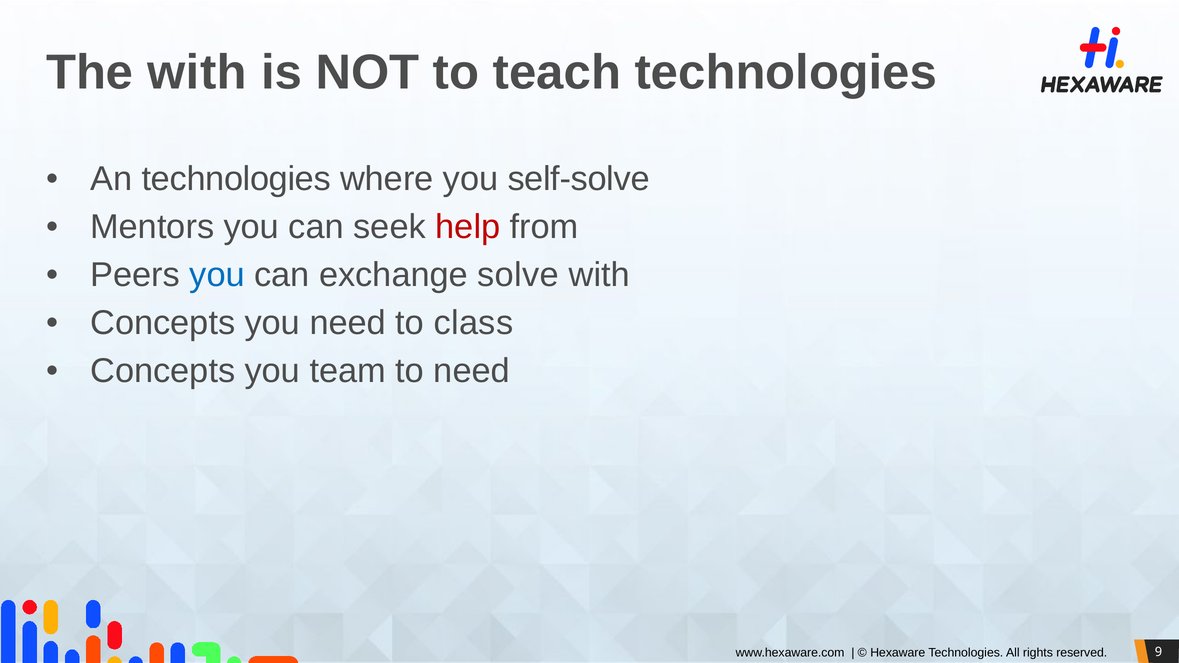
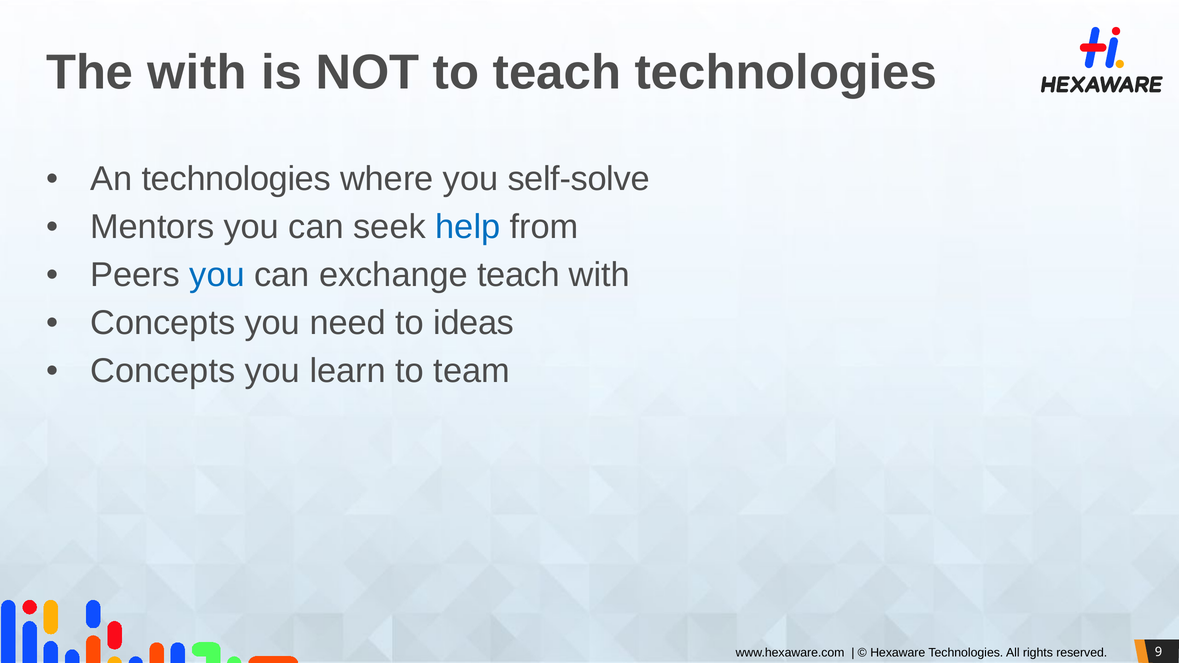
help colour: red -> blue
exchange solve: solve -> teach
class: class -> ideas
team: team -> learn
to need: need -> team
